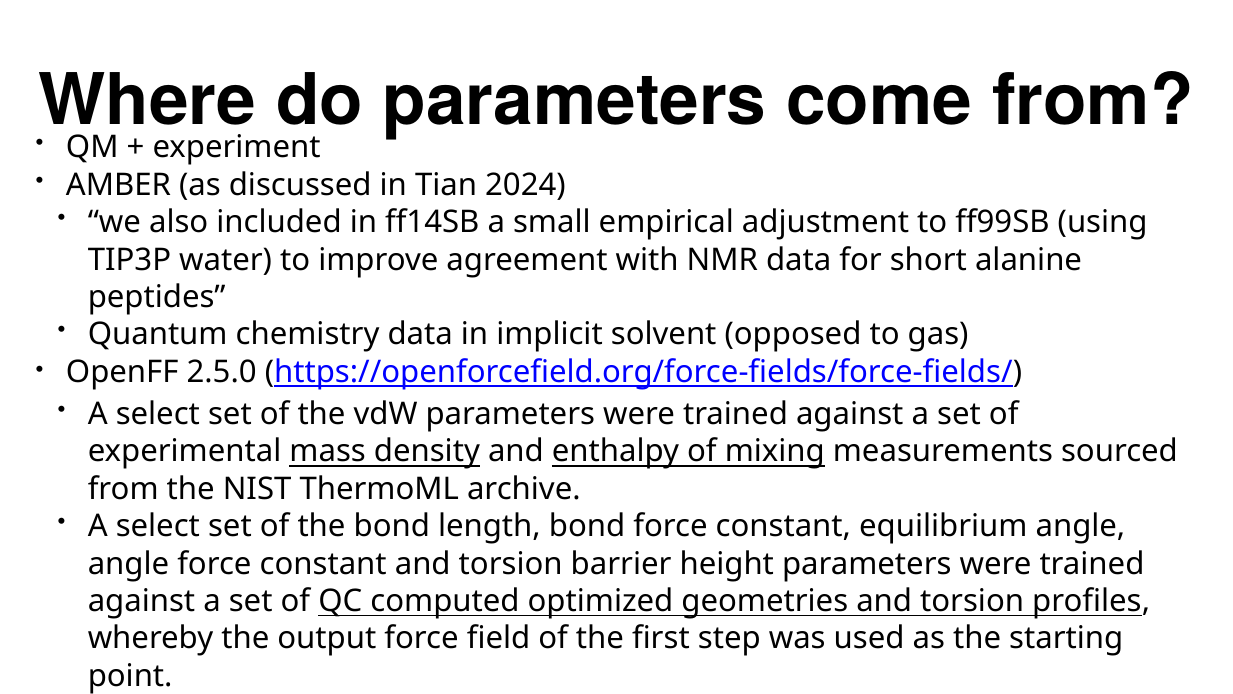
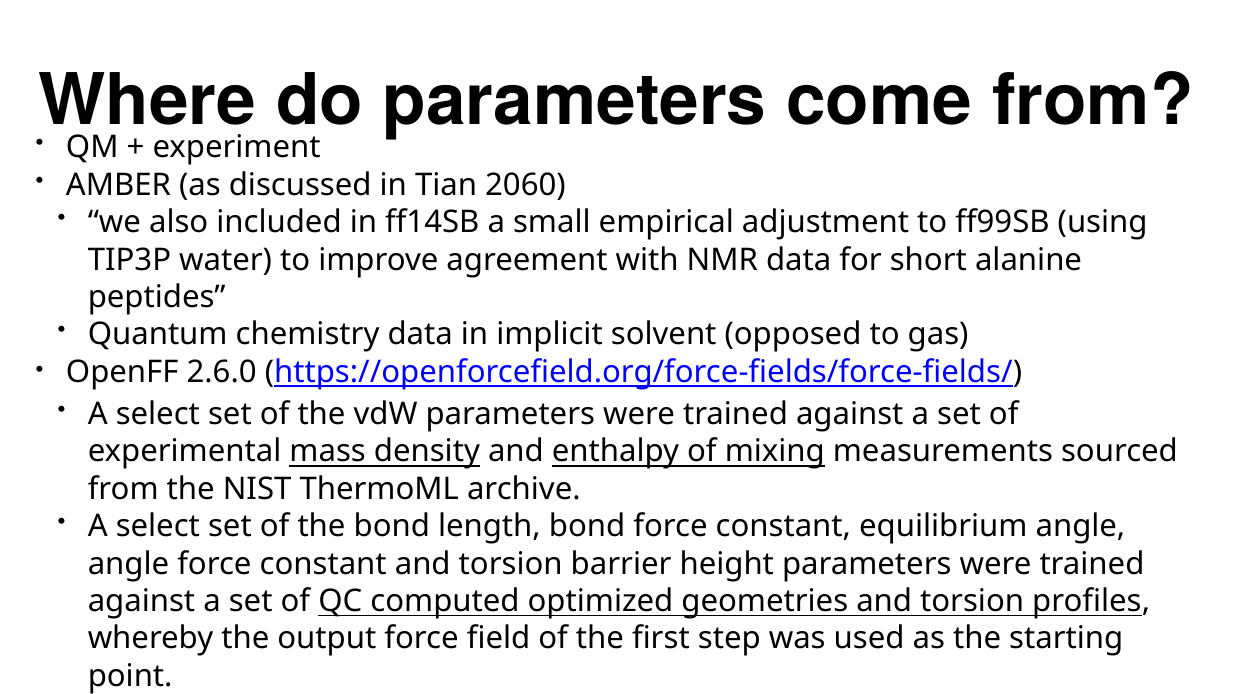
2024: 2024 -> 2060
2.5.0: 2.5.0 -> 2.6.0
